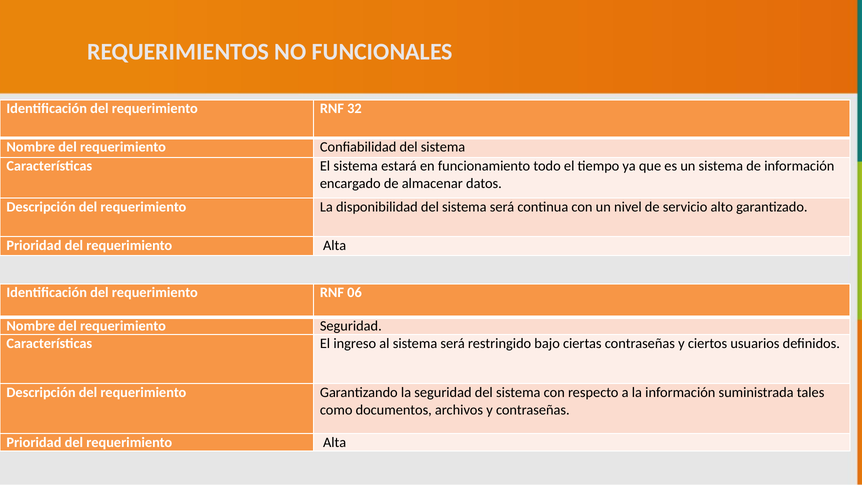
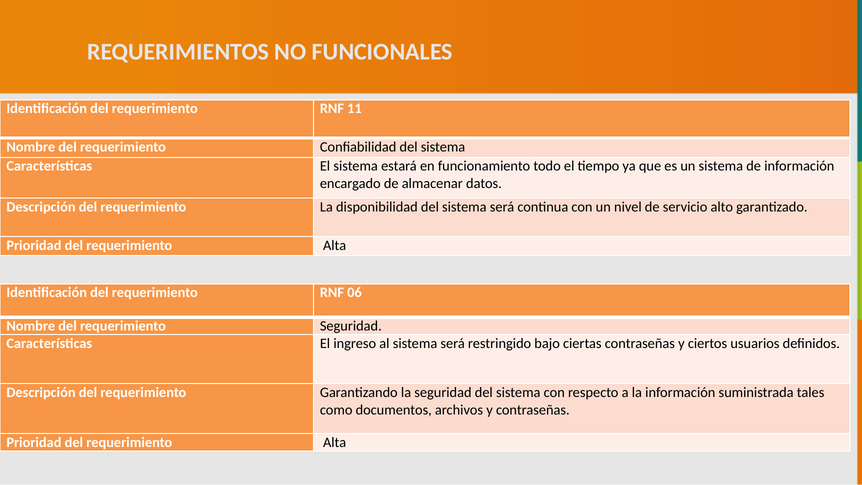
32: 32 -> 11
